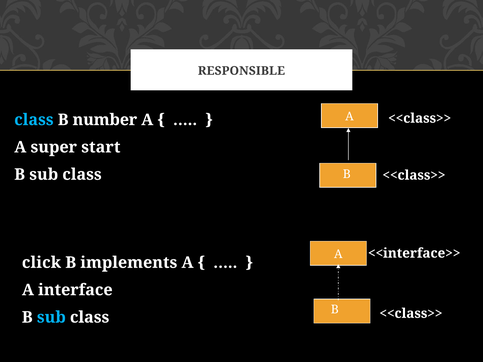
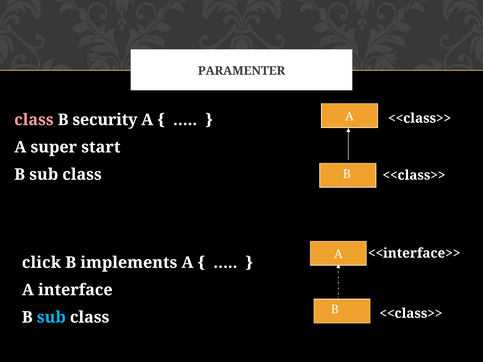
RESPONSIBLE: RESPONSIBLE -> PARAMENTER
class at (34, 120) colour: light blue -> pink
number: number -> security
